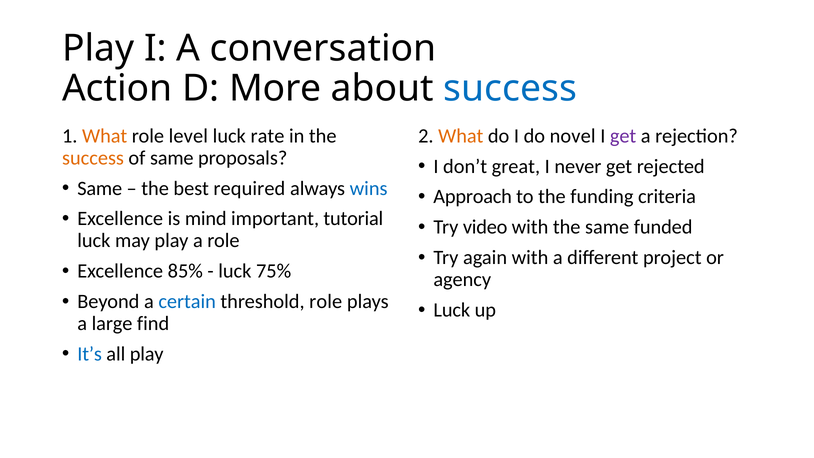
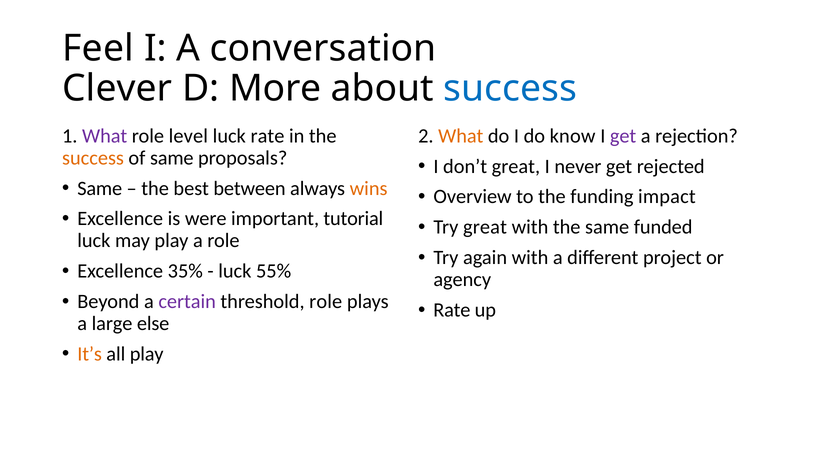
Play at (98, 48): Play -> Feel
Action: Action -> Clever
What at (105, 136) colour: orange -> purple
novel: novel -> know
required: required -> between
wins colour: blue -> orange
Approach: Approach -> Overview
criteria: criteria -> impact
mind: mind -> were
Try video: video -> great
85%: 85% -> 35%
75%: 75% -> 55%
certain colour: blue -> purple
Luck at (452, 310): Luck -> Rate
find: find -> else
It’s colour: blue -> orange
